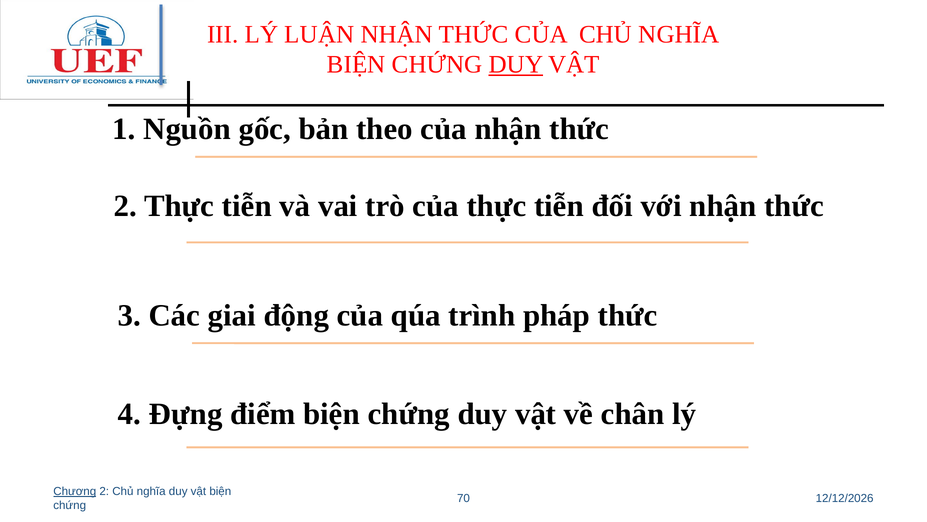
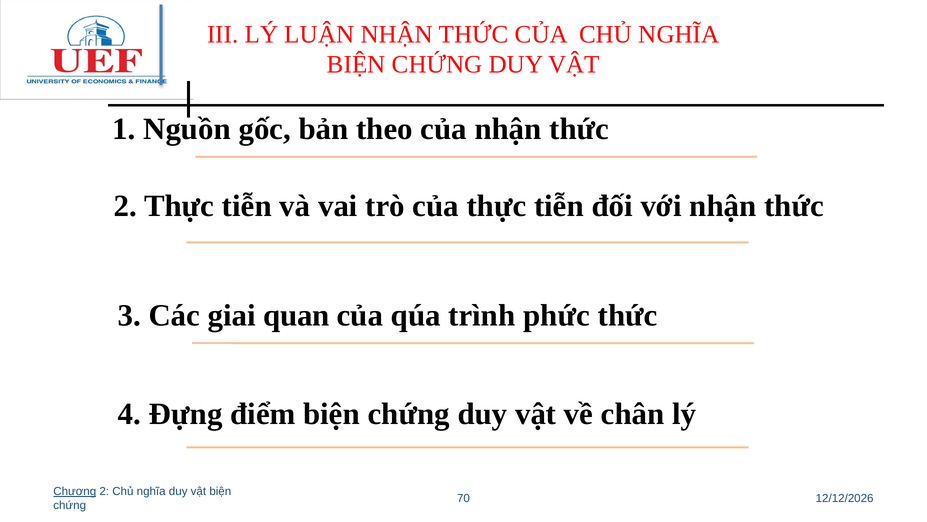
DUY at (516, 64) underline: present -> none
động: động -> quan
pháp: pháp -> phức
